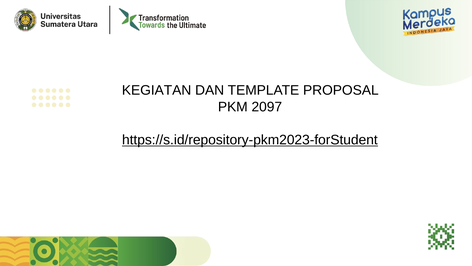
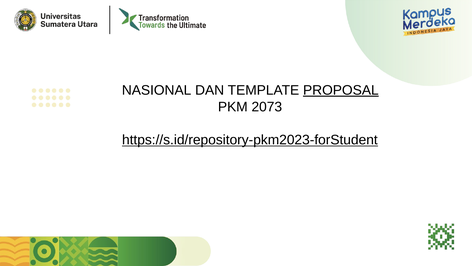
KEGIATAN: KEGIATAN -> NASIONAL
PROPOSAL underline: none -> present
2097: 2097 -> 2073
